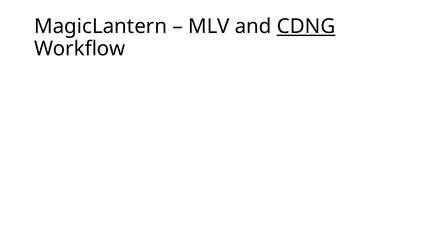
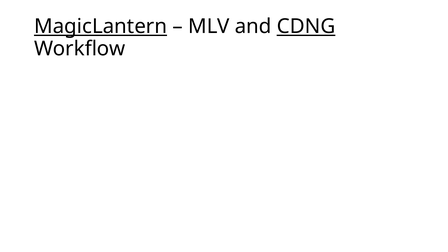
MagicLantern underline: none -> present
